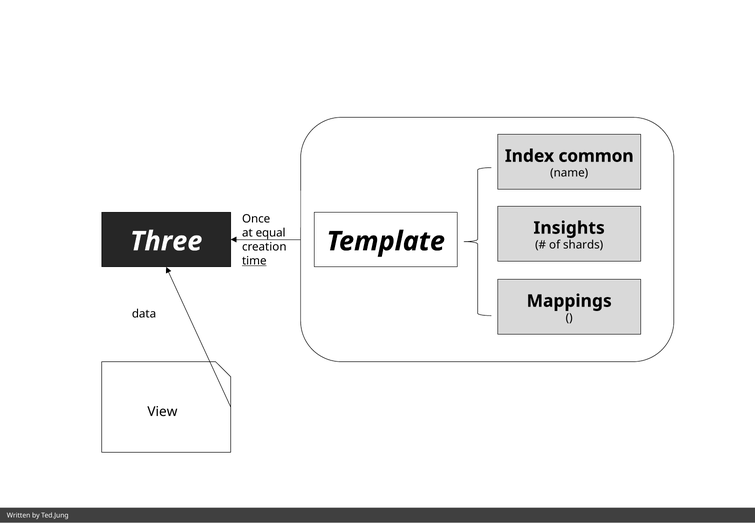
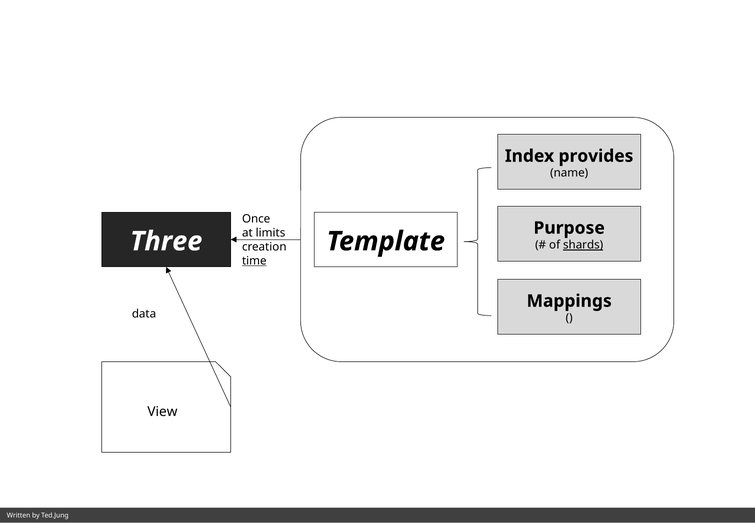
common: common -> provides
Insights: Insights -> Purpose
equal: equal -> limits
shards underline: none -> present
